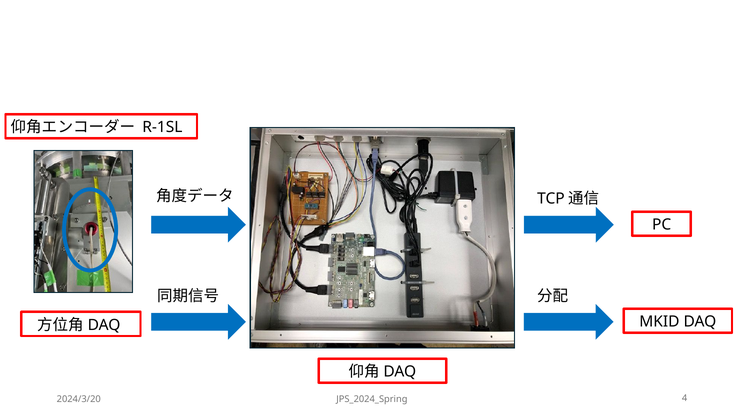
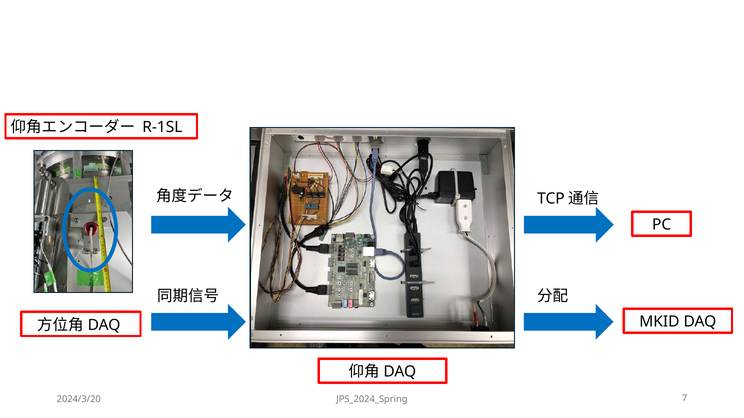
4: 4 -> 7
